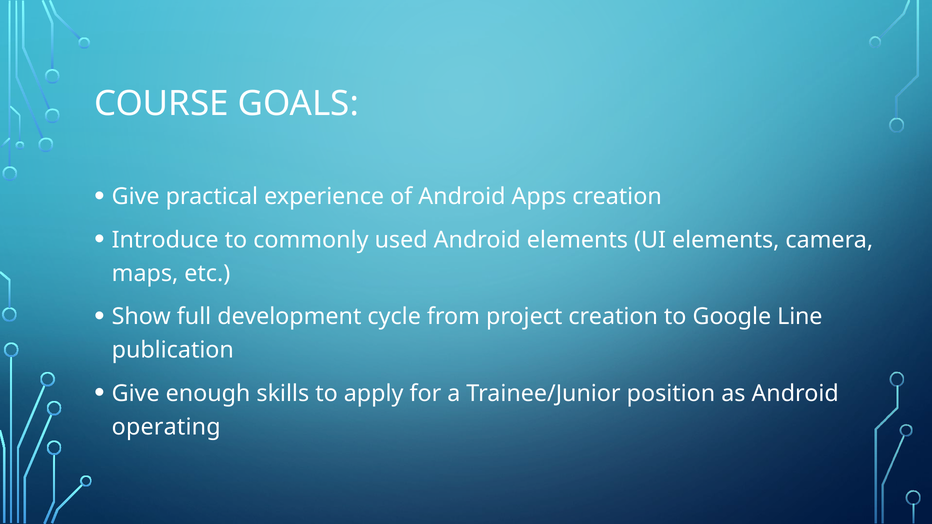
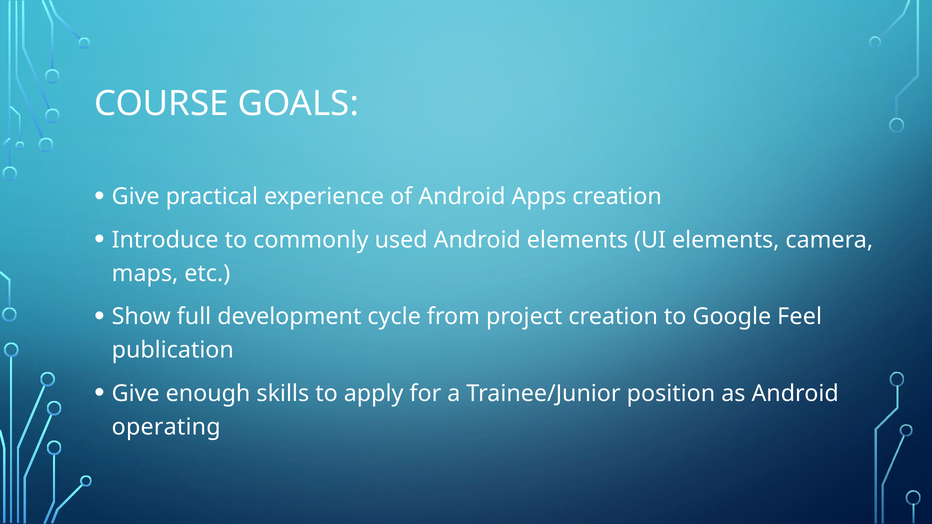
Line: Line -> Feel
